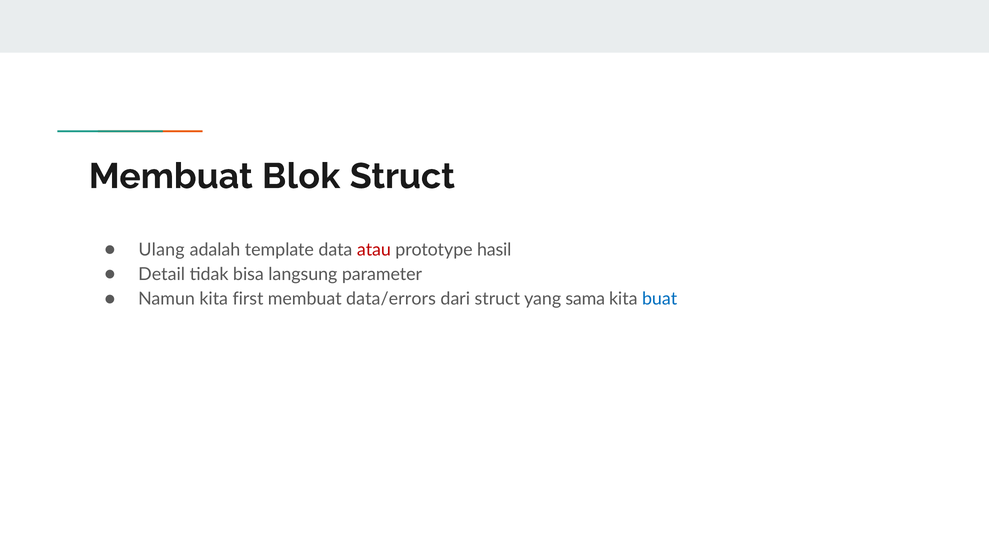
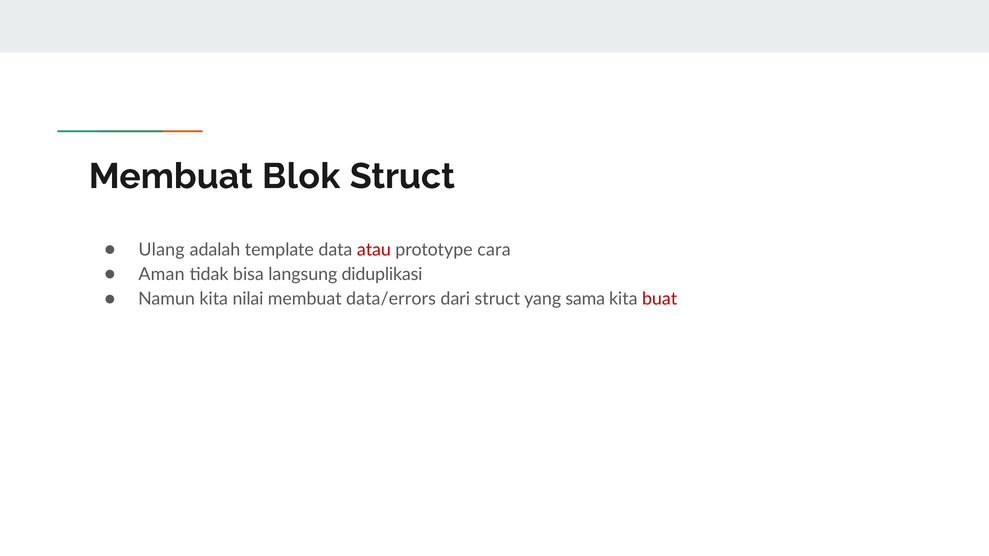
hasil: hasil -> cara
Detail: Detail -> Aman
parameter: parameter -> diduplikasi
first: first -> nilai
buat colour: blue -> red
